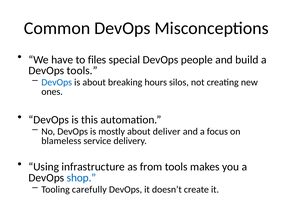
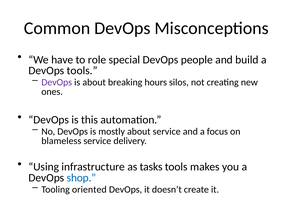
files: files -> role
DevOps at (57, 83) colour: blue -> purple
about deliver: deliver -> service
from: from -> tasks
carefully: carefully -> oriented
